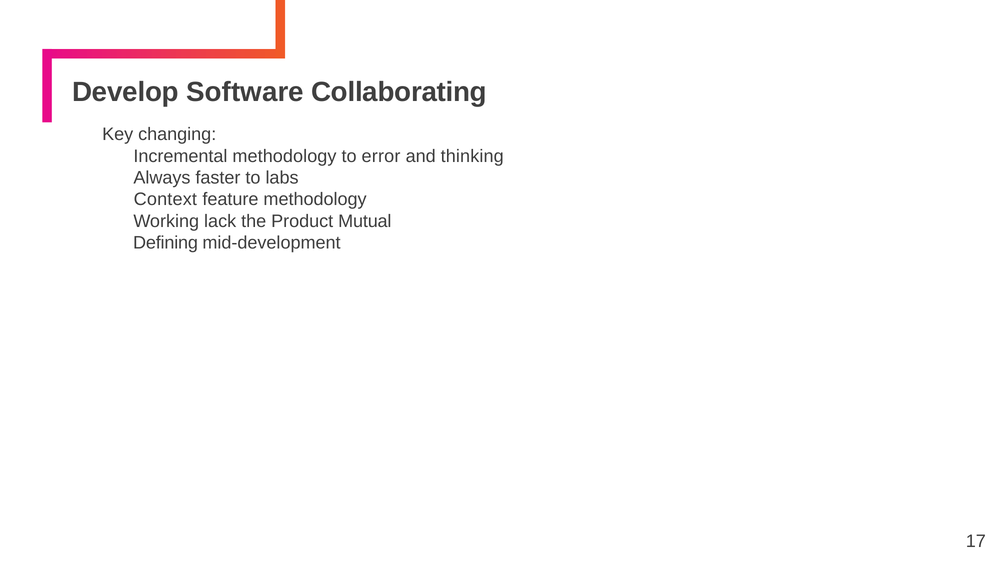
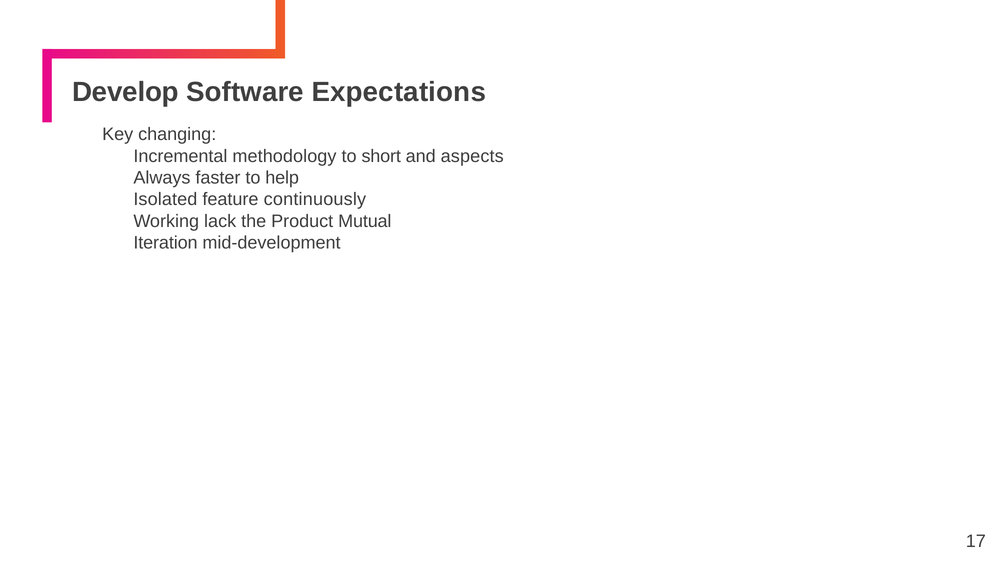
Collaborating: Collaborating -> Expectations
error: error -> short
thinking: thinking -> aspects
labs: labs -> help
Context: Context -> Isolated
feature methodology: methodology -> continuously
Defining: Defining -> Iteration
